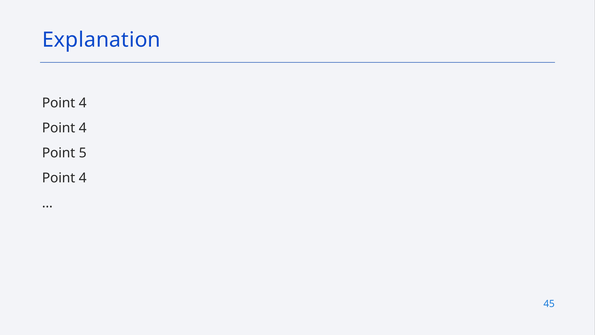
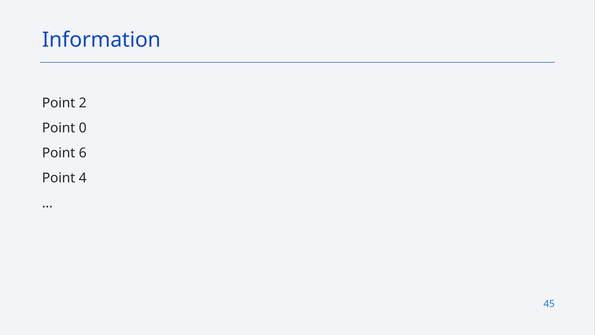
Explanation: Explanation -> Information
4 at (83, 103): 4 -> 2
4 at (83, 128): 4 -> 0
5: 5 -> 6
